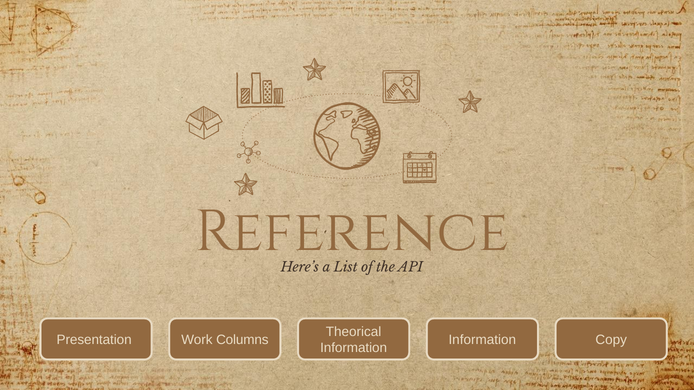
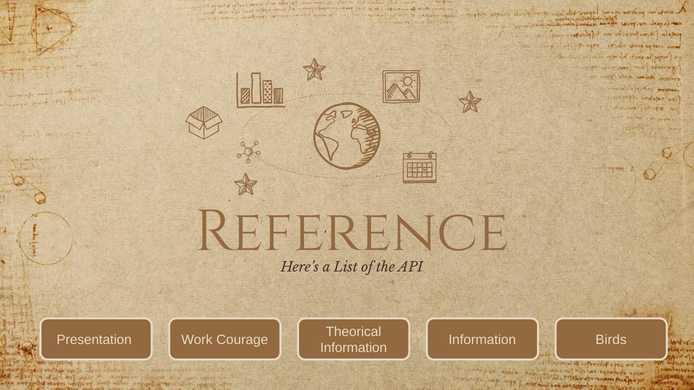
Columns: Columns -> Courage
Copy: Copy -> Birds
